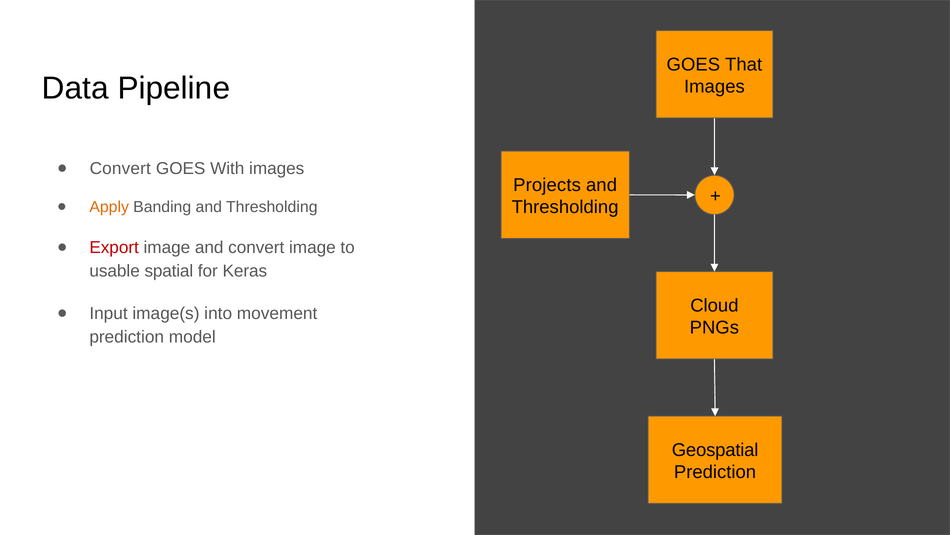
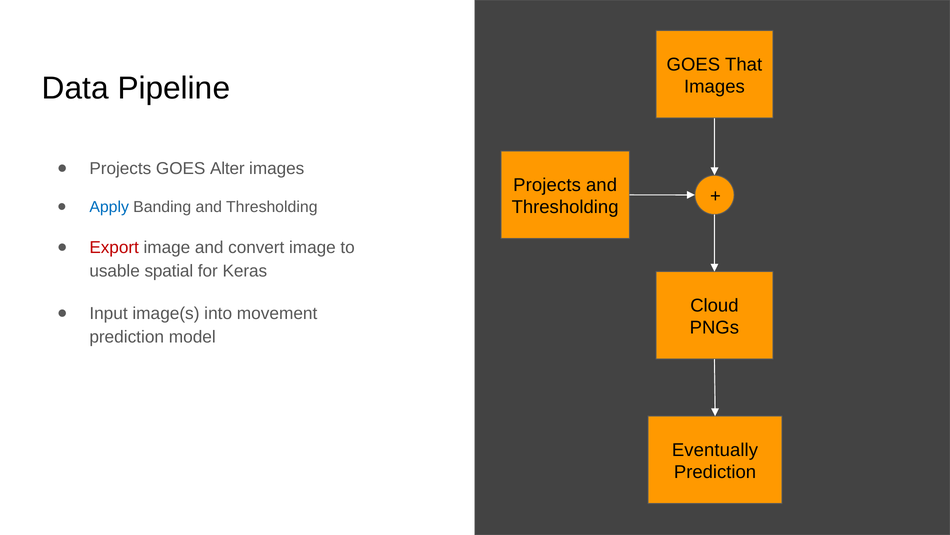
Convert at (120, 168): Convert -> Projects
With: With -> Alter
Apply colour: orange -> blue
Geospatial: Geospatial -> Eventually
